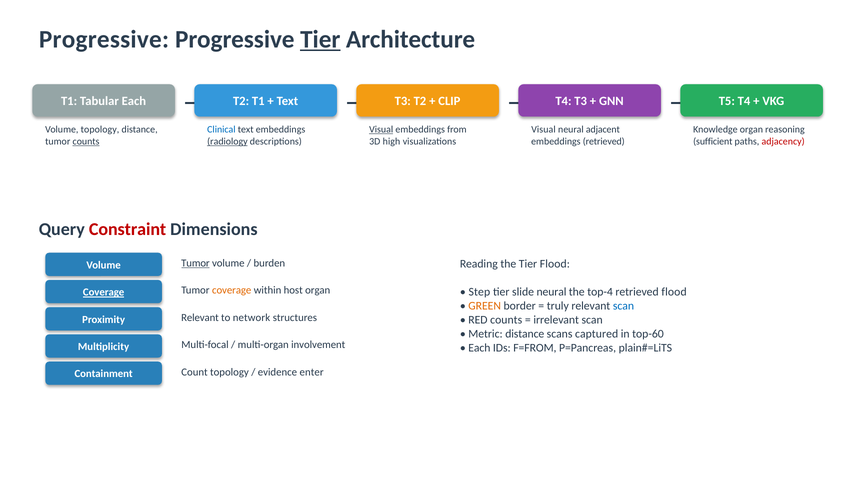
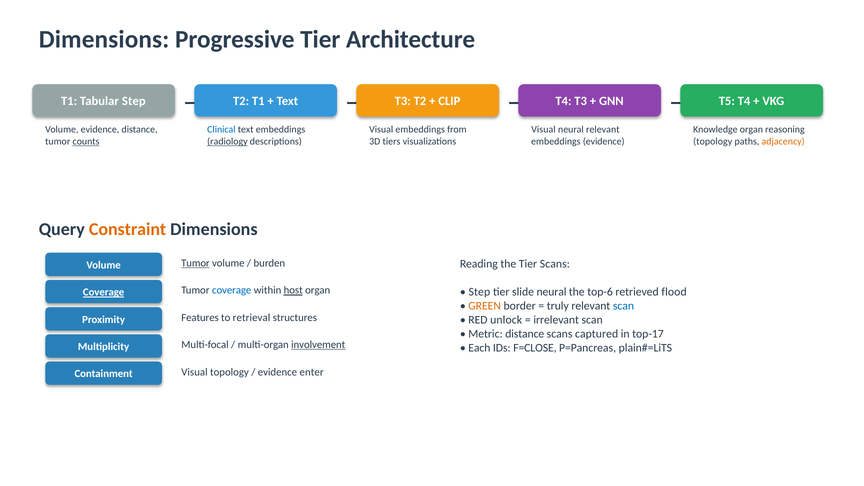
Progressive at (104, 39): Progressive -> Dimensions
Tier at (320, 39) underline: present -> none
Tabular Each: Each -> Step
Volume topology: topology -> evidence
Visual at (381, 130) underline: present -> none
neural adjacent: adjacent -> relevant
high: high -> tiers
embeddings retrieved: retrieved -> evidence
sufficient at (713, 142): sufficient -> topology
adjacency colour: red -> orange
Constraint colour: red -> orange
Tier Flood: Flood -> Scans
top-4: top-4 -> top-6
coverage at (232, 290) colour: orange -> blue
host underline: none -> present
Proximity Relevant: Relevant -> Features
network: network -> retrieval
RED counts: counts -> unlock
top-60: top-60 -> top-17
involvement underline: none -> present
F=FROM: F=FROM -> F=CLOSE
Containment Count: Count -> Visual
